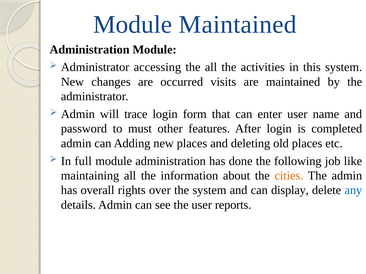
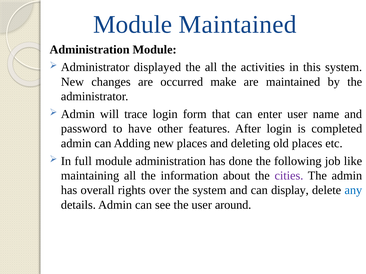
accessing: accessing -> displayed
visits: visits -> make
must: must -> have
cities colour: orange -> purple
reports: reports -> around
